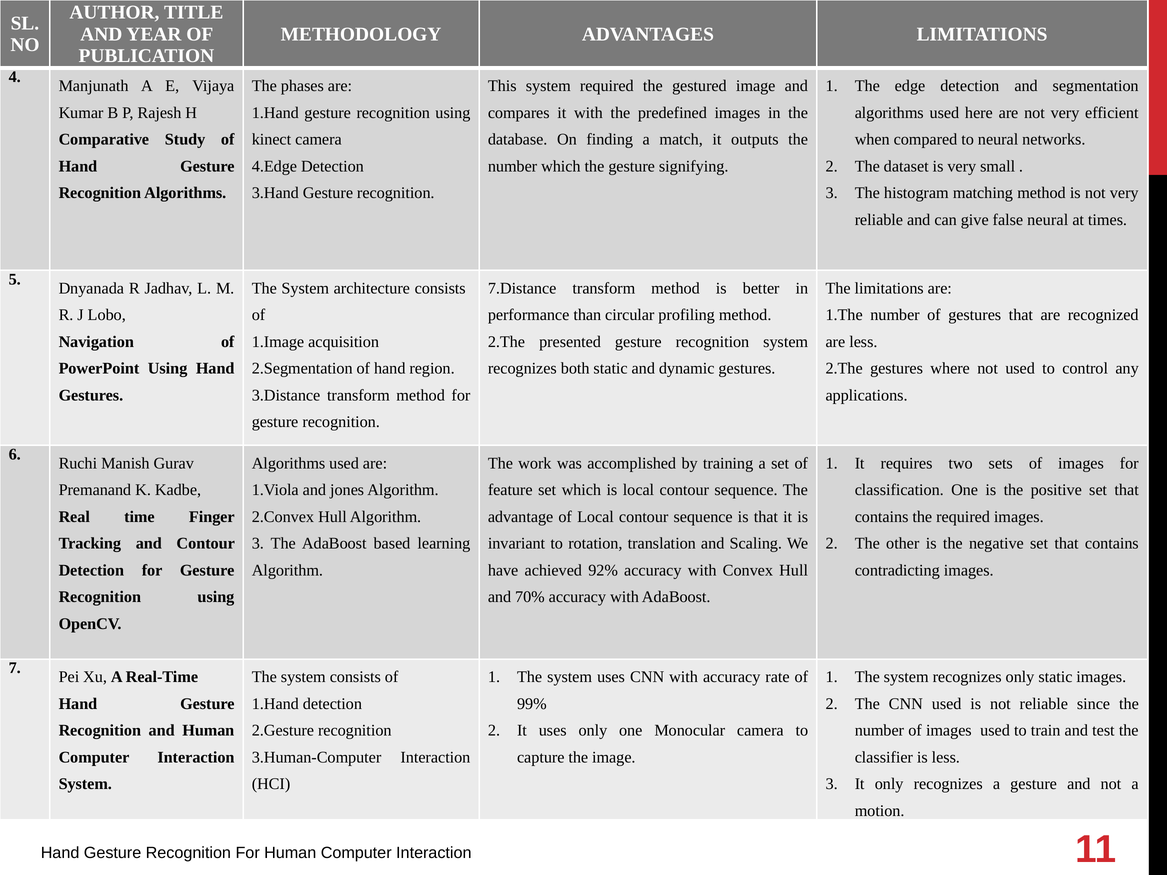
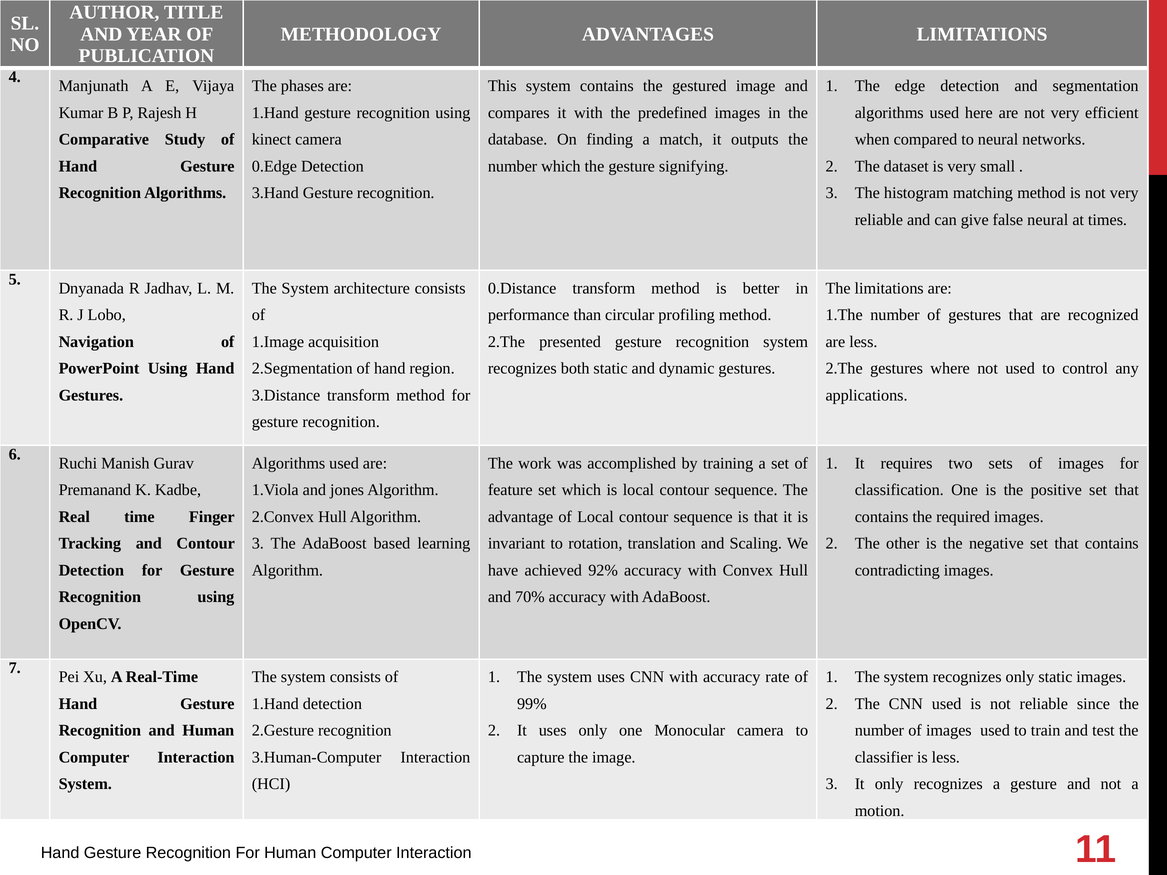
system required: required -> contains
4.Edge: 4.Edge -> 0.Edge
7.Distance: 7.Distance -> 0.Distance
